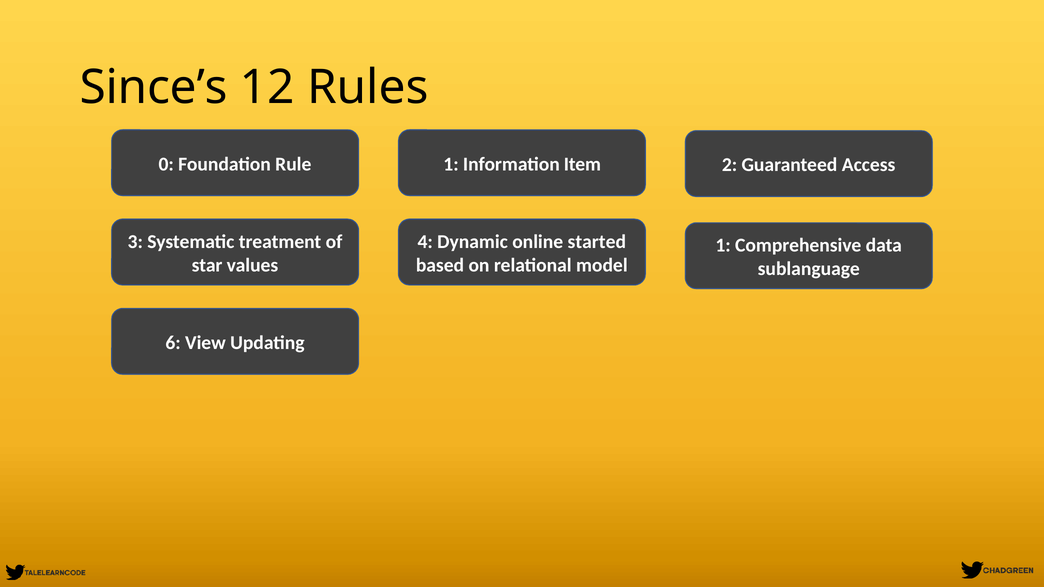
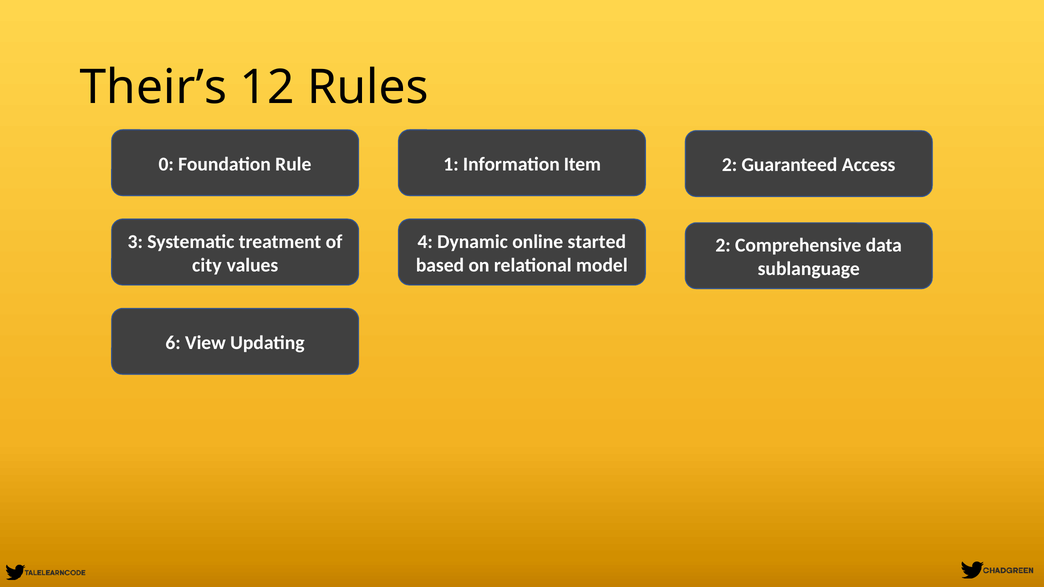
Since’s: Since’s -> Their’s
1 at (723, 245): 1 -> 2
star: star -> city
